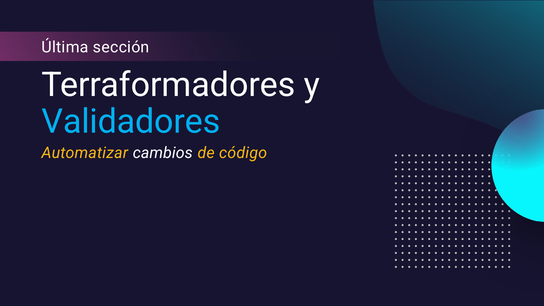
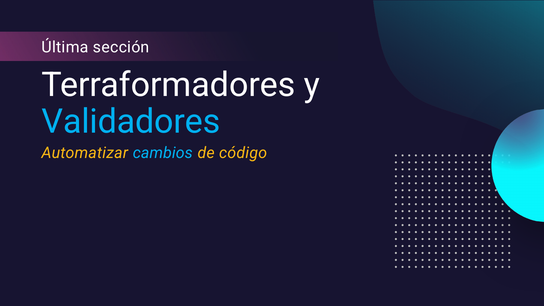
cambios colour: white -> light blue
